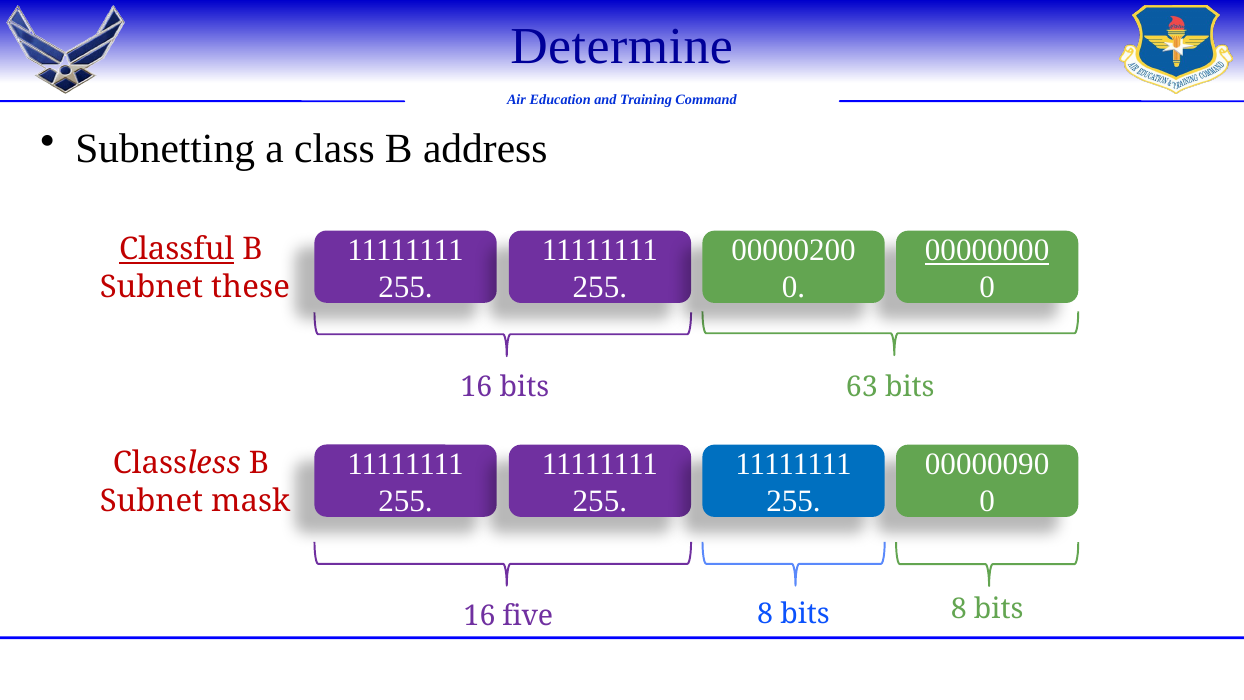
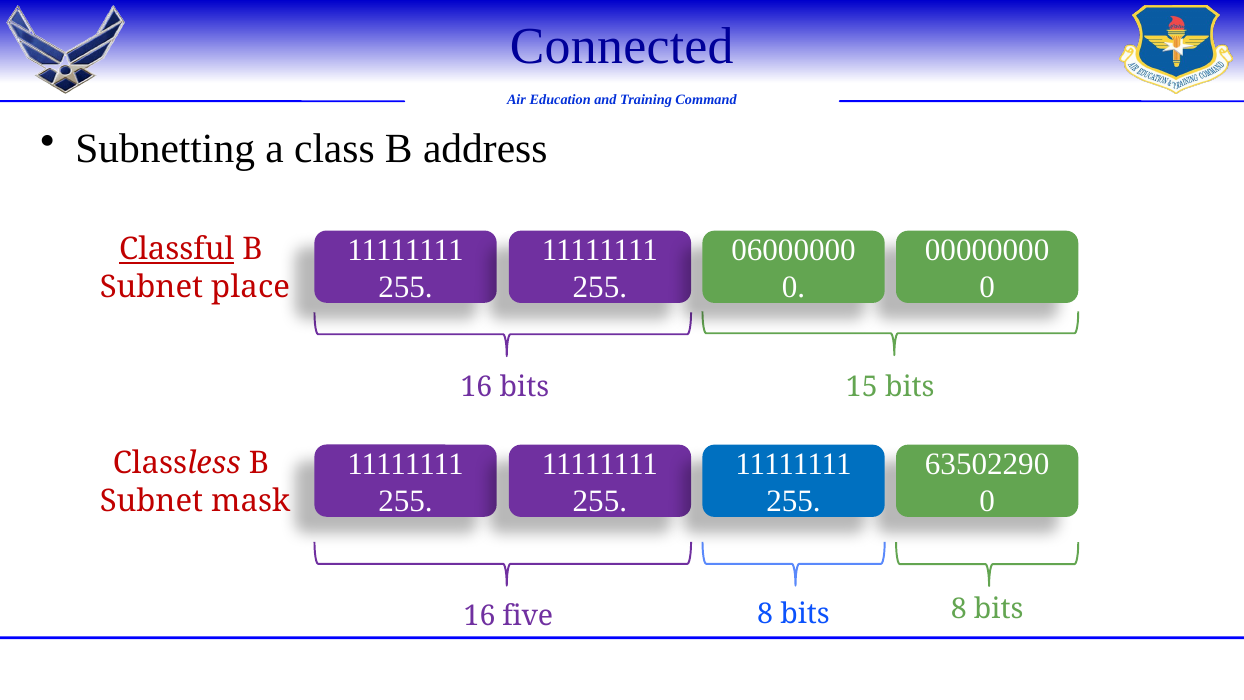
Determine: Determine -> Connected
00000200: 00000200 -> 06000000
00000000 underline: present -> none
these: these -> place
63: 63 -> 15
00000090: 00000090 -> 63502290
